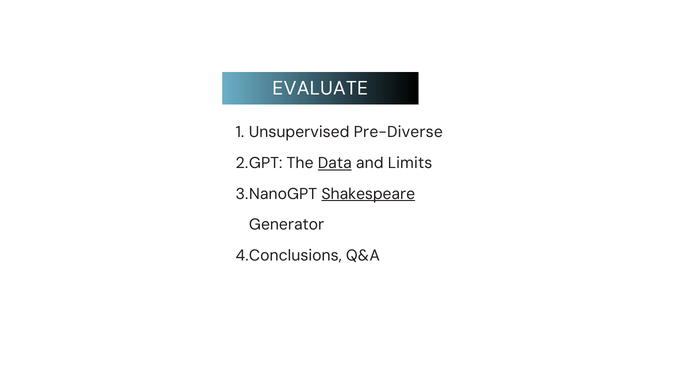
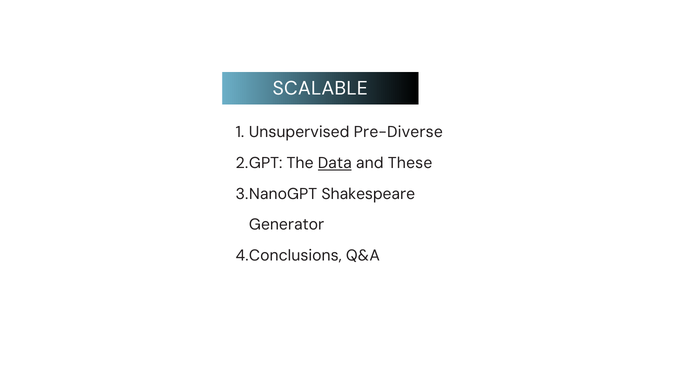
EVALUATE: EVALUATE -> SCALABLE
Limits: Limits -> These
Shakespeare underline: present -> none
